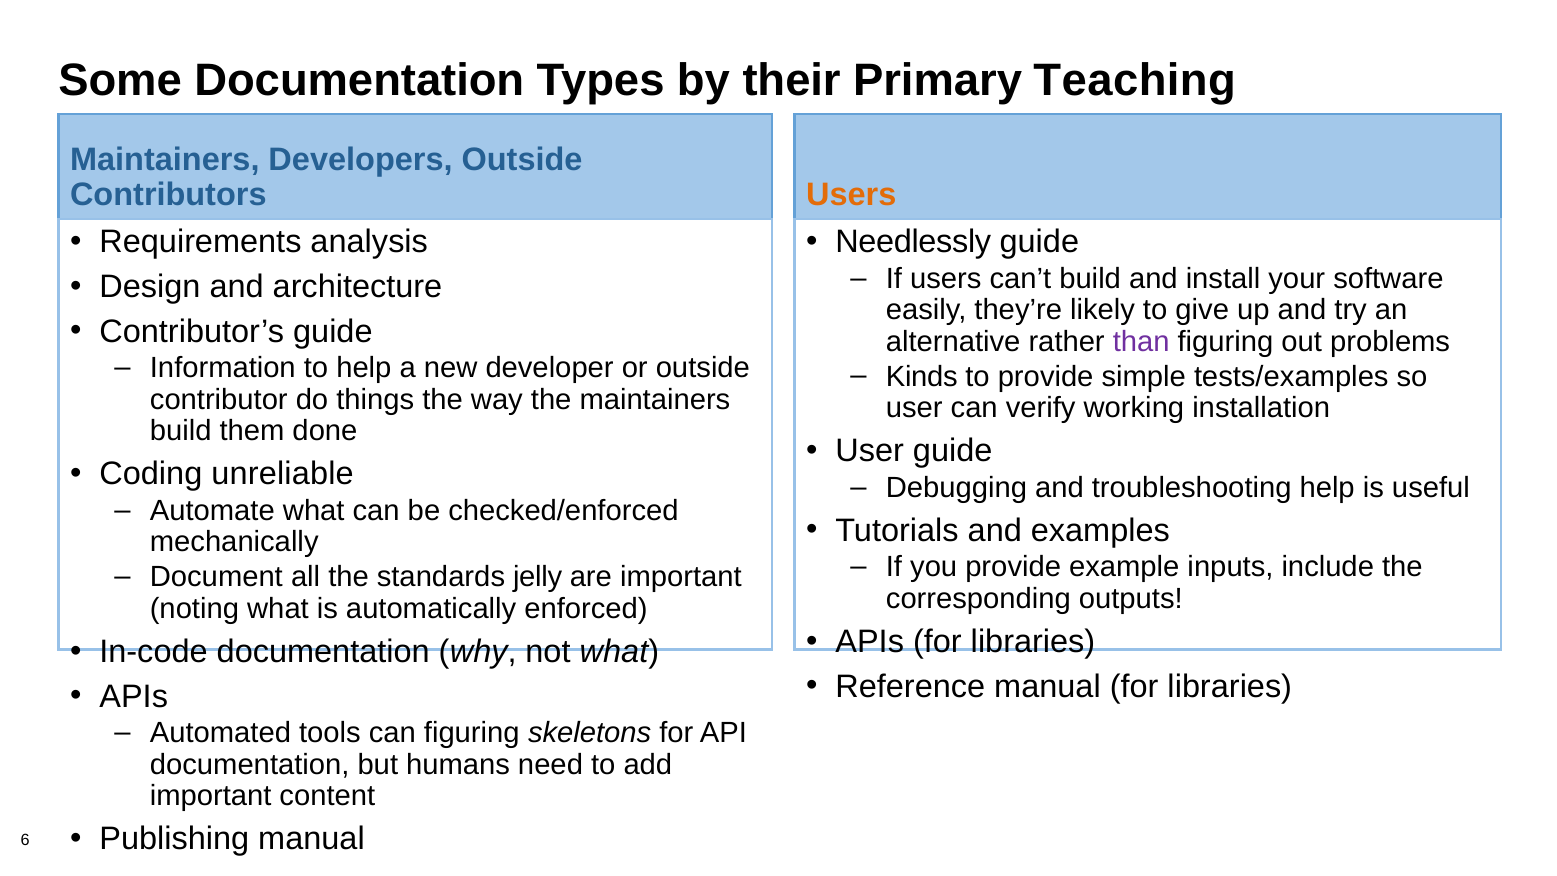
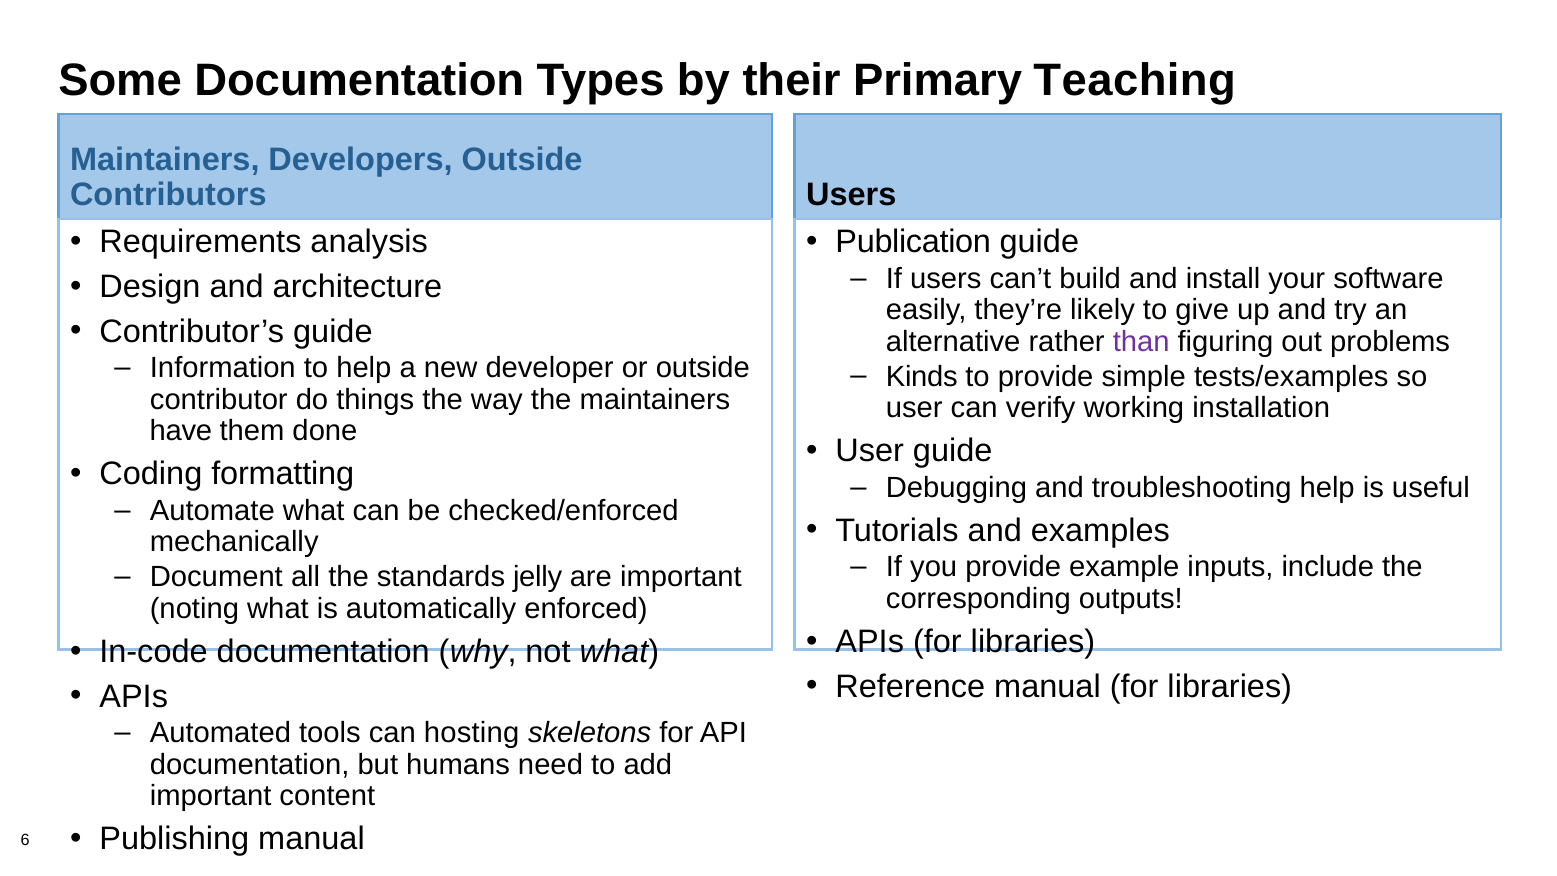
Users at (851, 195) colour: orange -> black
Needlessly: Needlessly -> Publication
build at (181, 431): build -> have
unreliable: unreliable -> formatting
can figuring: figuring -> hosting
